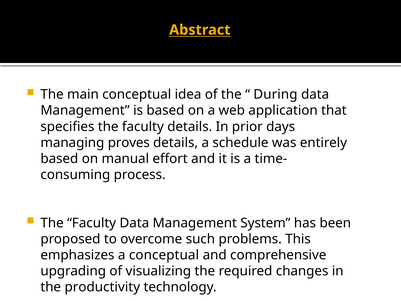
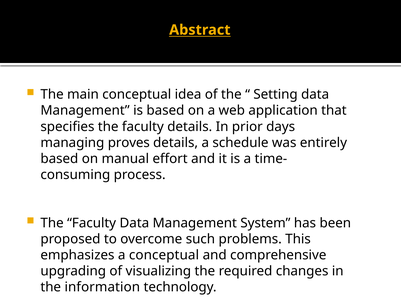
During: During -> Setting
productivity: productivity -> information
